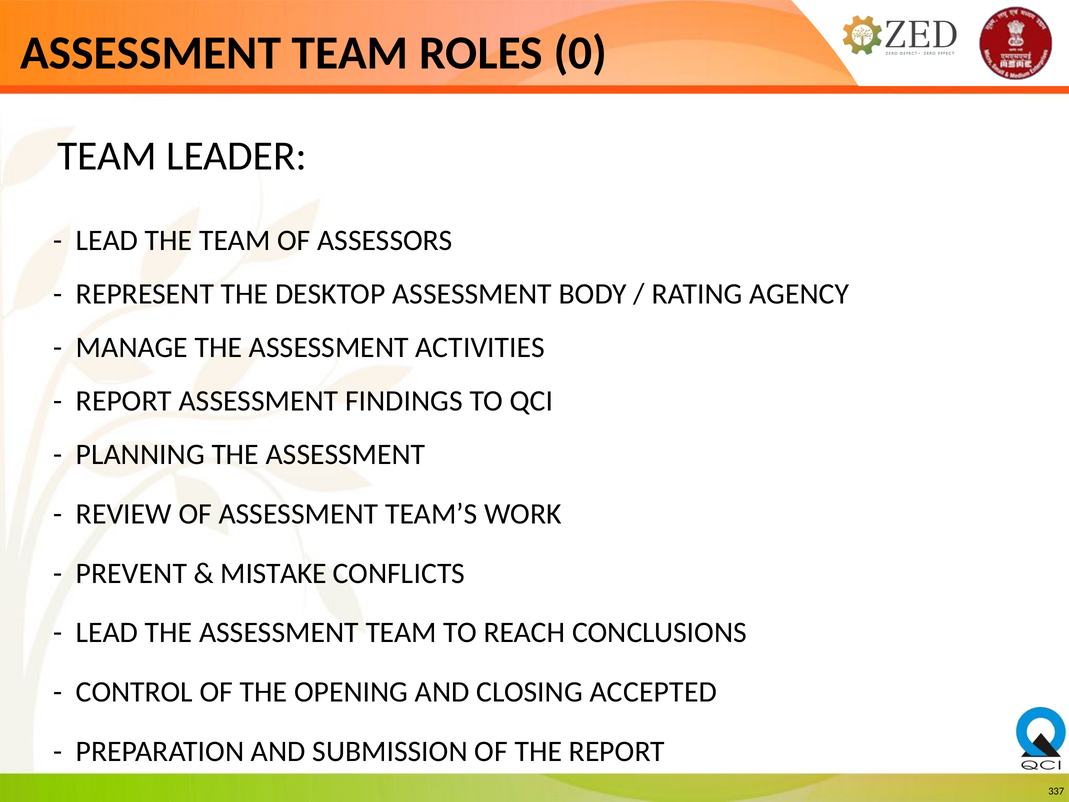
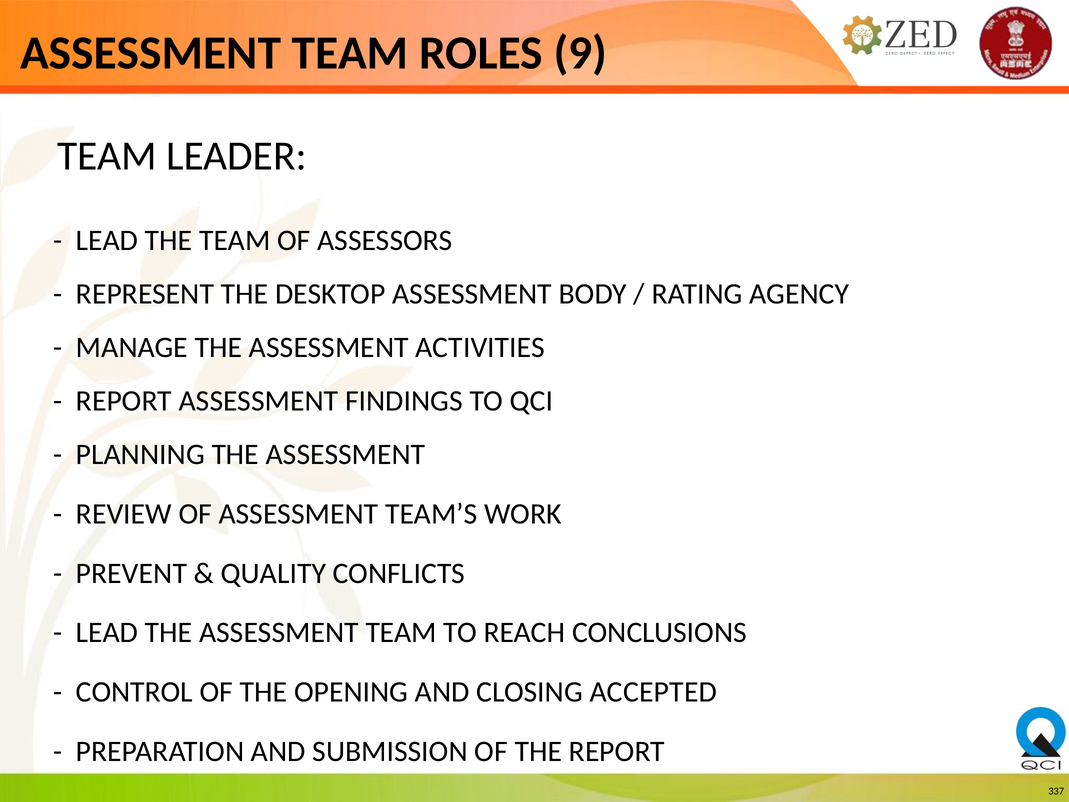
0: 0 -> 9
MISTAKE: MISTAKE -> QUALITY
